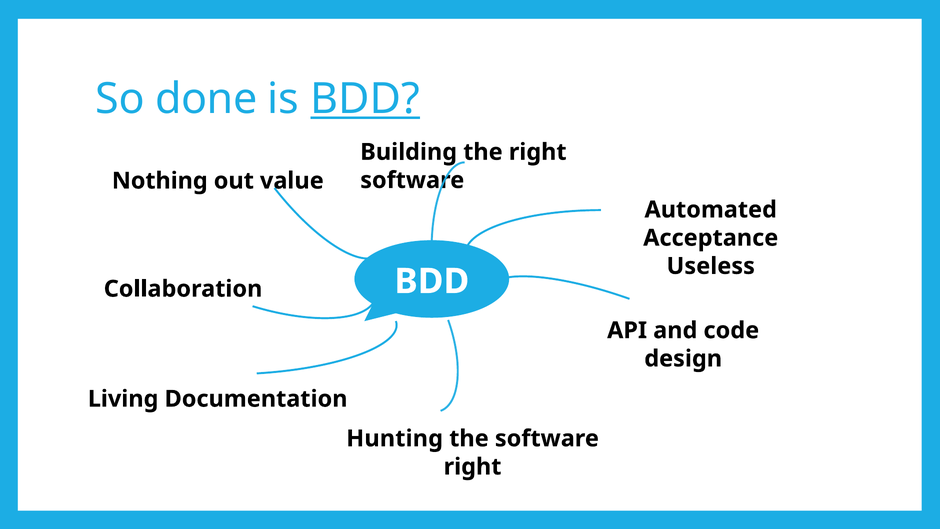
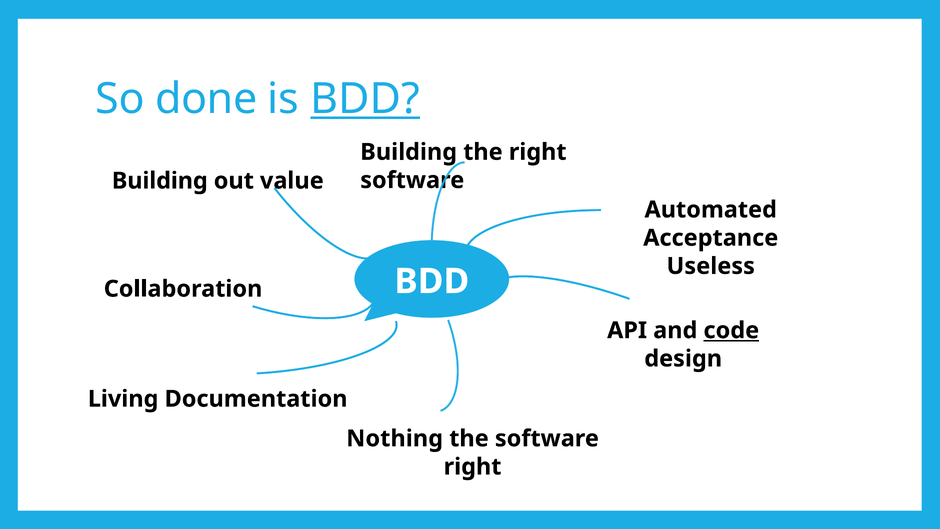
Nothing at (160, 181): Nothing -> Building
code underline: none -> present
Hunting: Hunting -> Nothing
